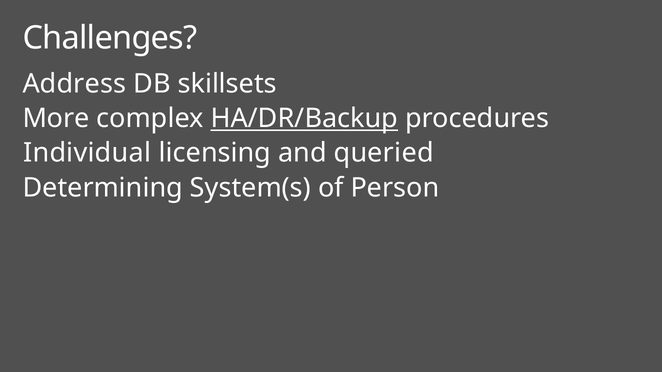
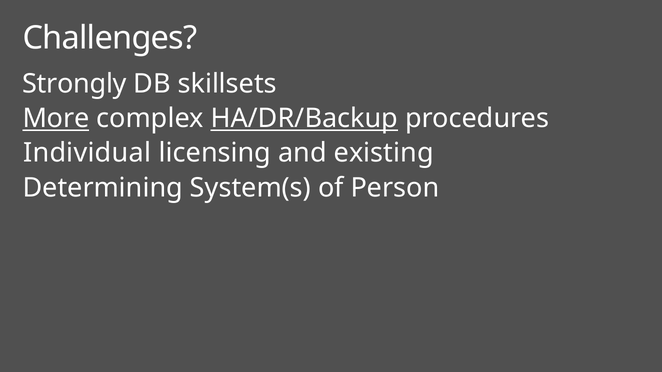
Address: Address -> Strongly
More underline: none -> present
queried: queried -> existing
